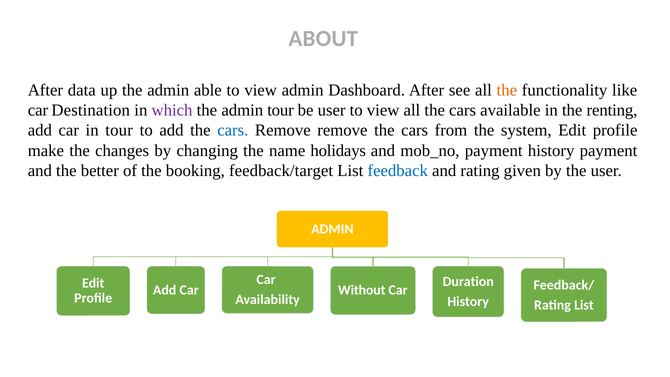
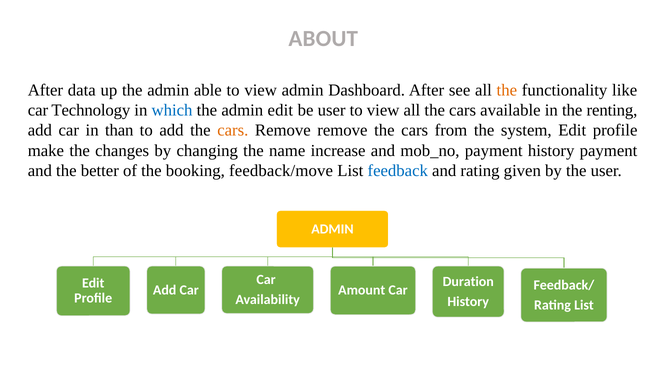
Destination: Destination -> Technology
which colour: purple -> blue
the admin tour: tour -> edit
in tour: tour -> than
cars at (233, 130) colour: blue -> orange
holidays: holidays -> increase
feedback/target: feedback/target -> feedback/move
Without: Without -> Amount
